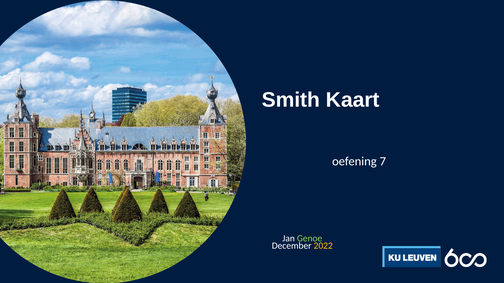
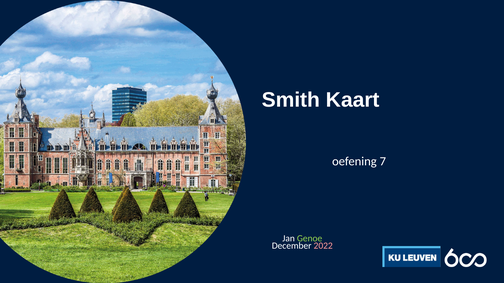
2022 colour: yellow -> pink
